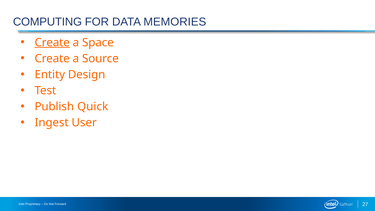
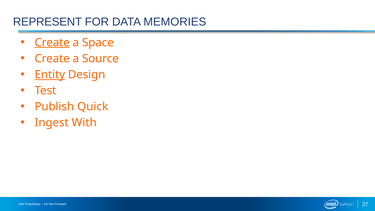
COMPUTING: COMPUTING -> REPRESENT
Entity underline: none -> present
User: User -> With
